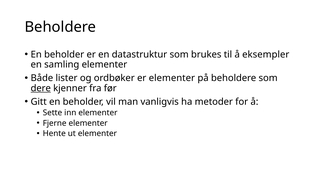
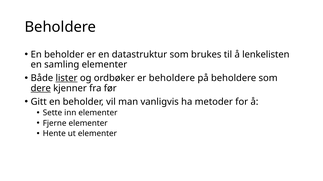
eksempler: eksempler -> lenkelisten
lister underline: none -> present
er elementer: elementer -> beholdere
